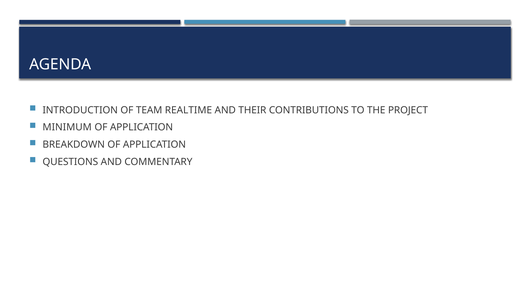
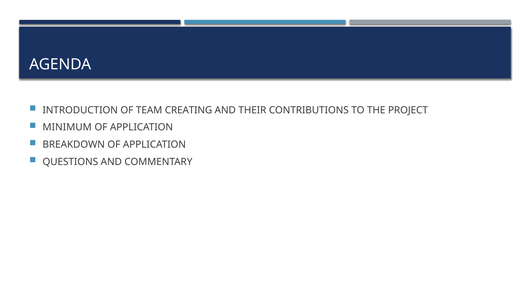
REALTIME: REALTIME -> CREATING
